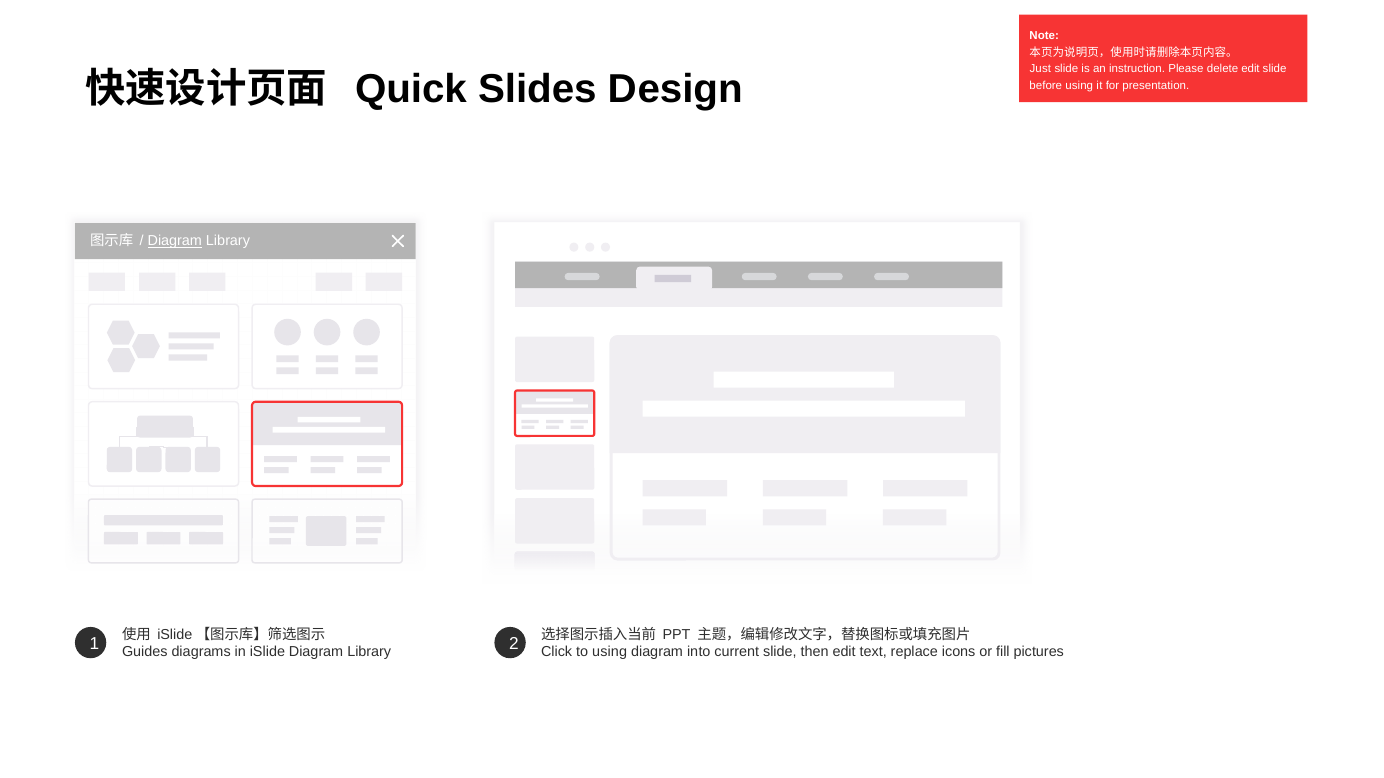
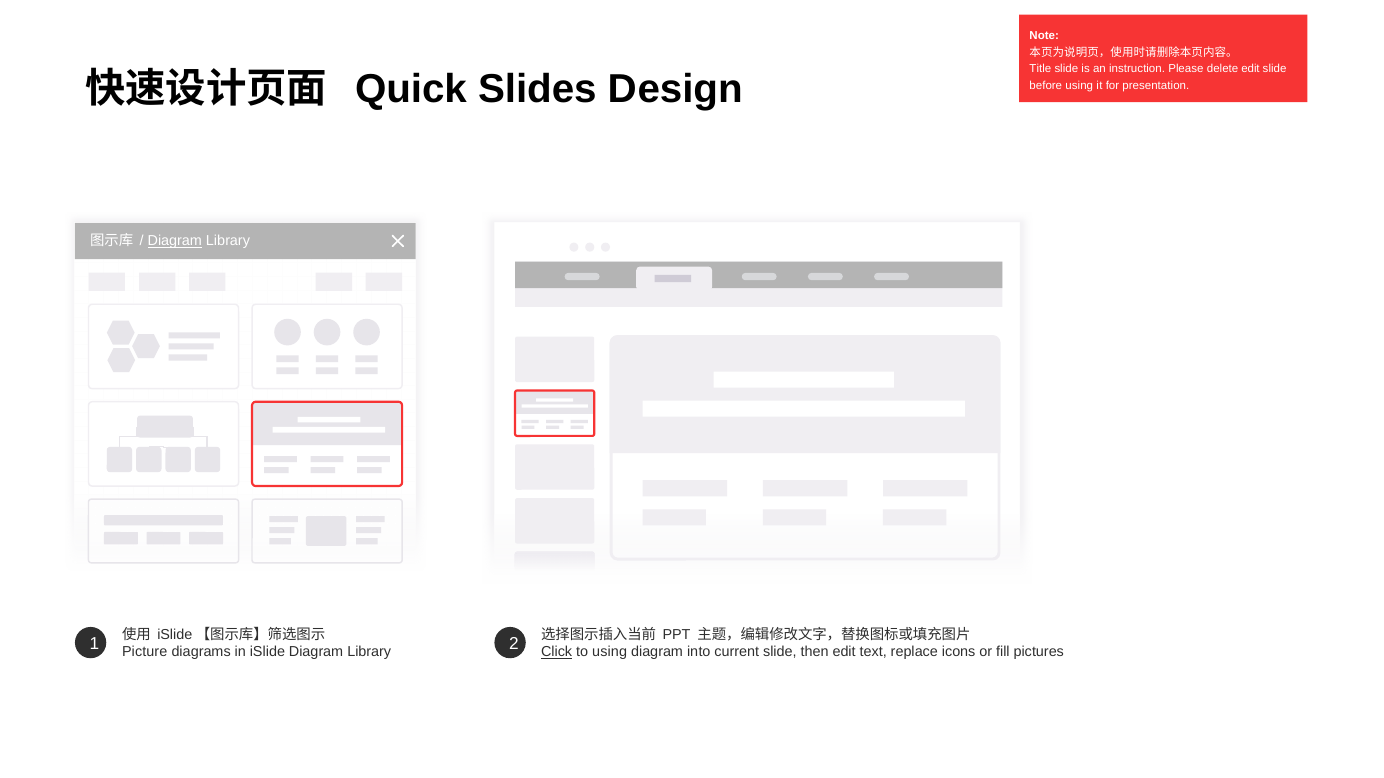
Just: Just -> Title
Guides: Guides -> Picture
Click underline: none -> present
